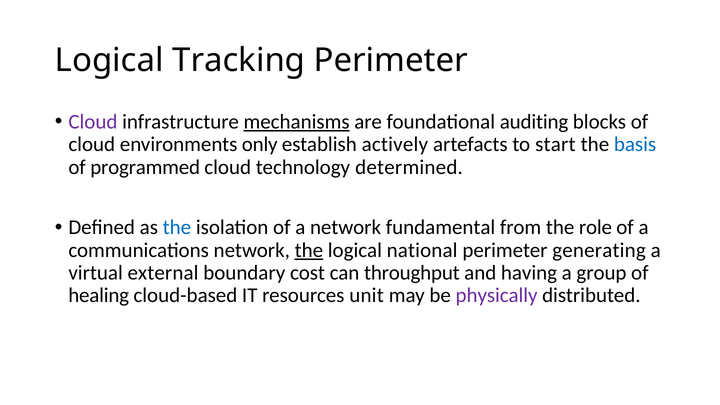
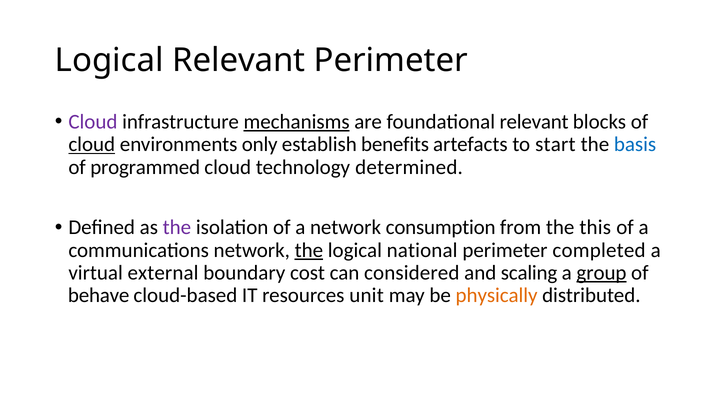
Logical Tracking: Tracking -> Relevant
foundational auditing: auditing -> relevant
cloud at (92, 144) underline: none -> present
actively: actively -> benefits
the at (177, 227) colour: blue -> purple
fundamental: fundamental -> consumption
role: role -> this
generating: generating -> completed
throughput: throughput -> considered
having: having -> scaling
group underline: none -> present
healing: healing -> behave
physically colour: purple -> orange
